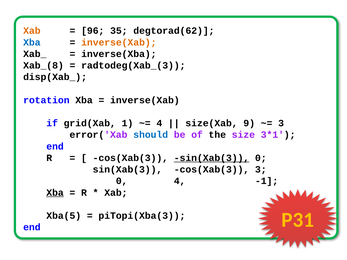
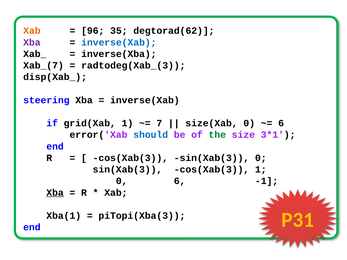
Xba at (32, 42) colour: blue -> purple
inverse(Xab at (119, 42) colour: orange -> blue
Xab_(8: Xab_(8 -> Xab_(7
rotation: rotation -> steering
4 at (159, 123): 4 -> 7
size(Xab 9: 9 -> 0
3 at (281, 123): 3 -> 6
the colour: black -> green
sin(Xab(3 at (212, 158) underline: present -> none
cos(Xab(3 3: 3 -> 1
0 4: 4 -> 6
Xba(5: Xba(5 -> Xba(1
